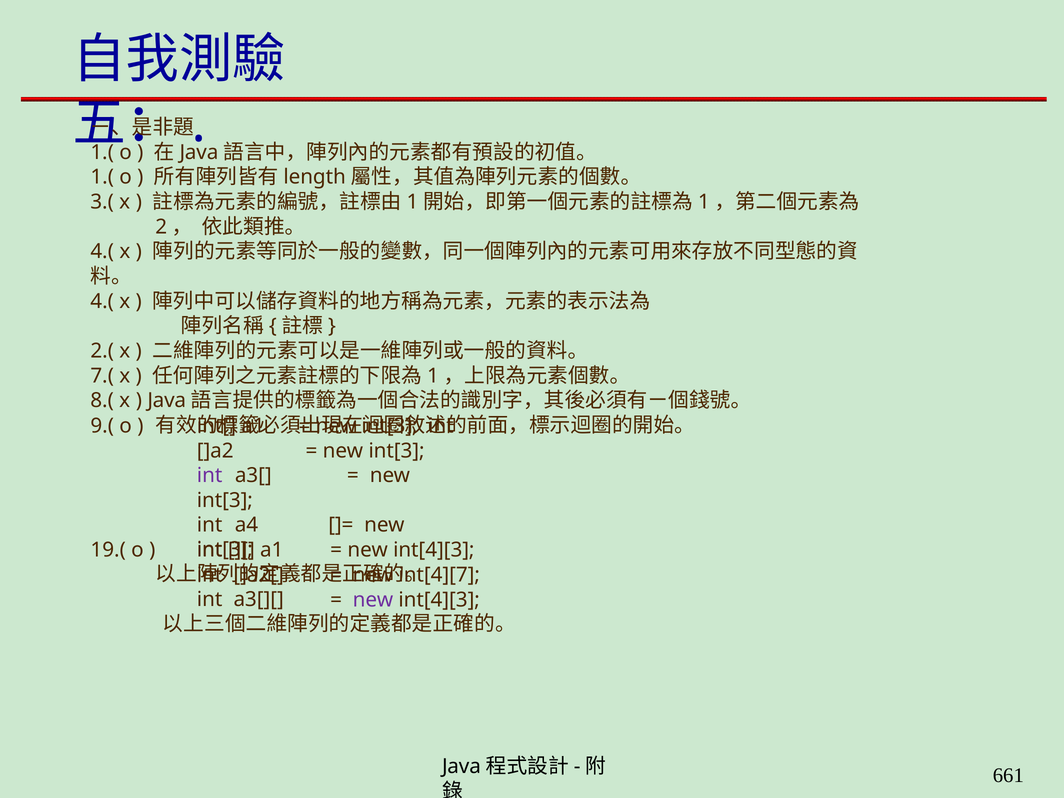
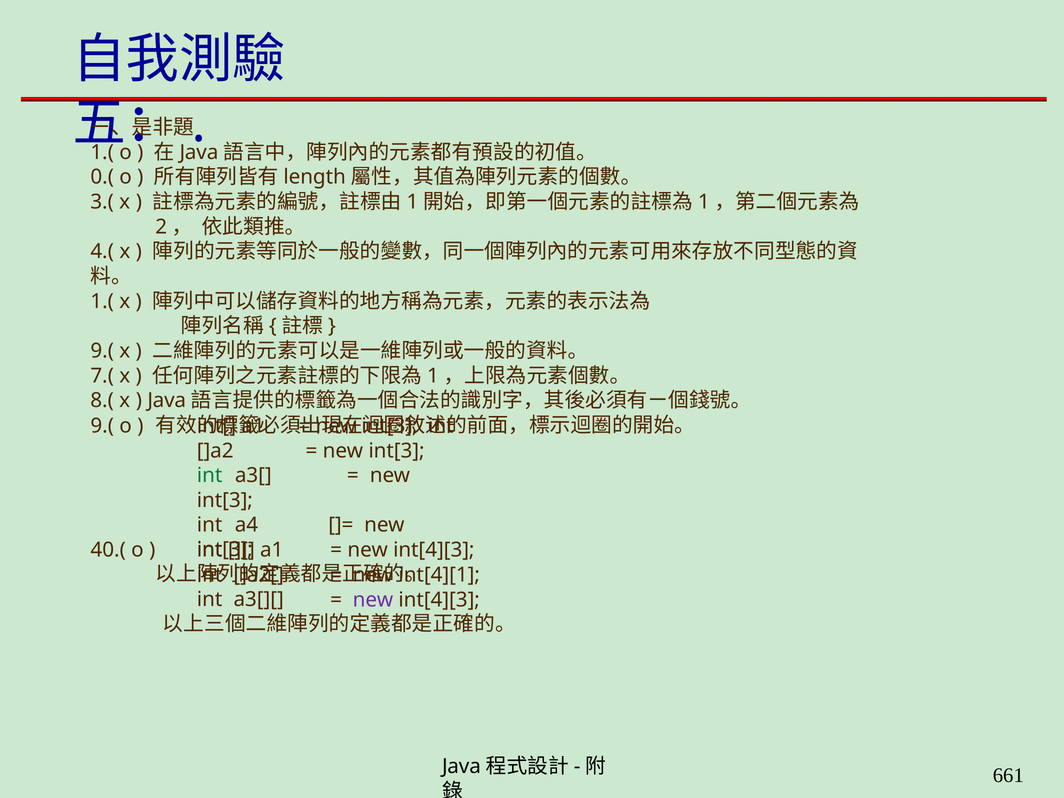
1.( at (102, 177): 1.( -> 0.(
4.( at (102, 301): 4.( -> 1.(
2.( at (102, 351): 2.( -> 9.(
int at (210, 476) colour: purple -> green
19.(: 19.( -> 40.(
int[4][7: int[4][7 -> int[4][1
